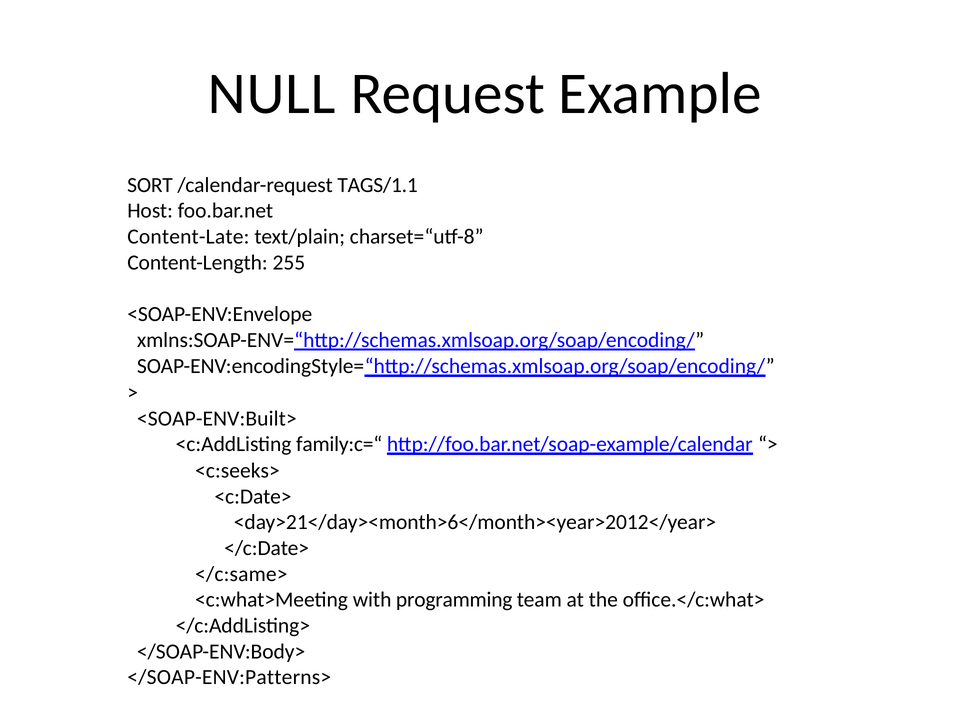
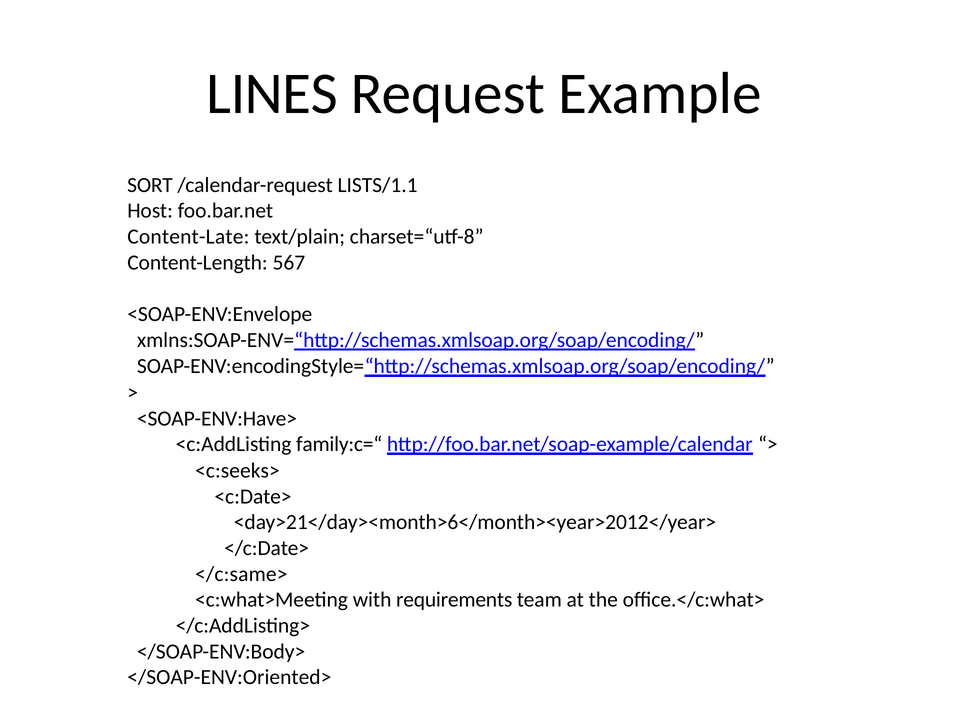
NULL: NULL -> LINES
TAGS/1.1: TAGS/1.1 -> LISTS/1.1
255: 255 -> 567
<SOAP-ENV:Built>: <SOAP-ENV:Built> -> <SOAP-ENV:Have>
programming: programming -> requirements
</SOAP-ENV:Patterns>: </SOAP-ENV:Patterns> -> </SOAP-ENV:Oriented>
